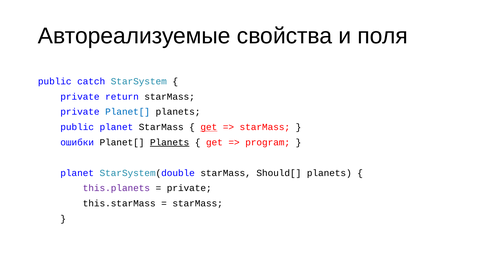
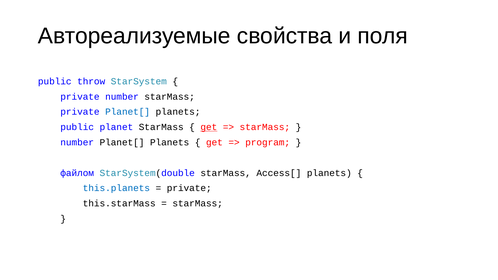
catch: catch -> throw
private return: return -> number
ошибки at (77, 142): ошибки -> number
Planets at (170, 142) underline: present -> none
planet at (77, 173): planet -> файлом
Should[: Should[ -> Access[
this.planets colour: purple -> blue
